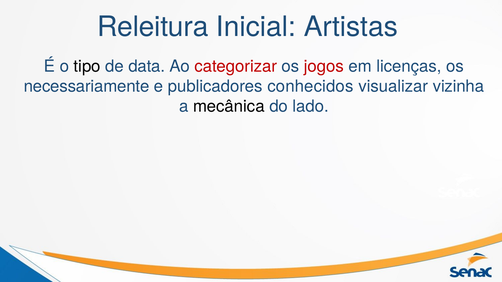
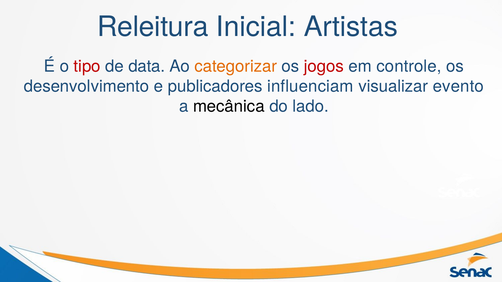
tipo colour: black -> red
categorizar colour: red -> orange
licenças: licenças -> controle
necessariamente: necessariamente -> desenvolvimento
conhecidos: conhecidos -> influenciam
vizinha: vizinha -> evento
